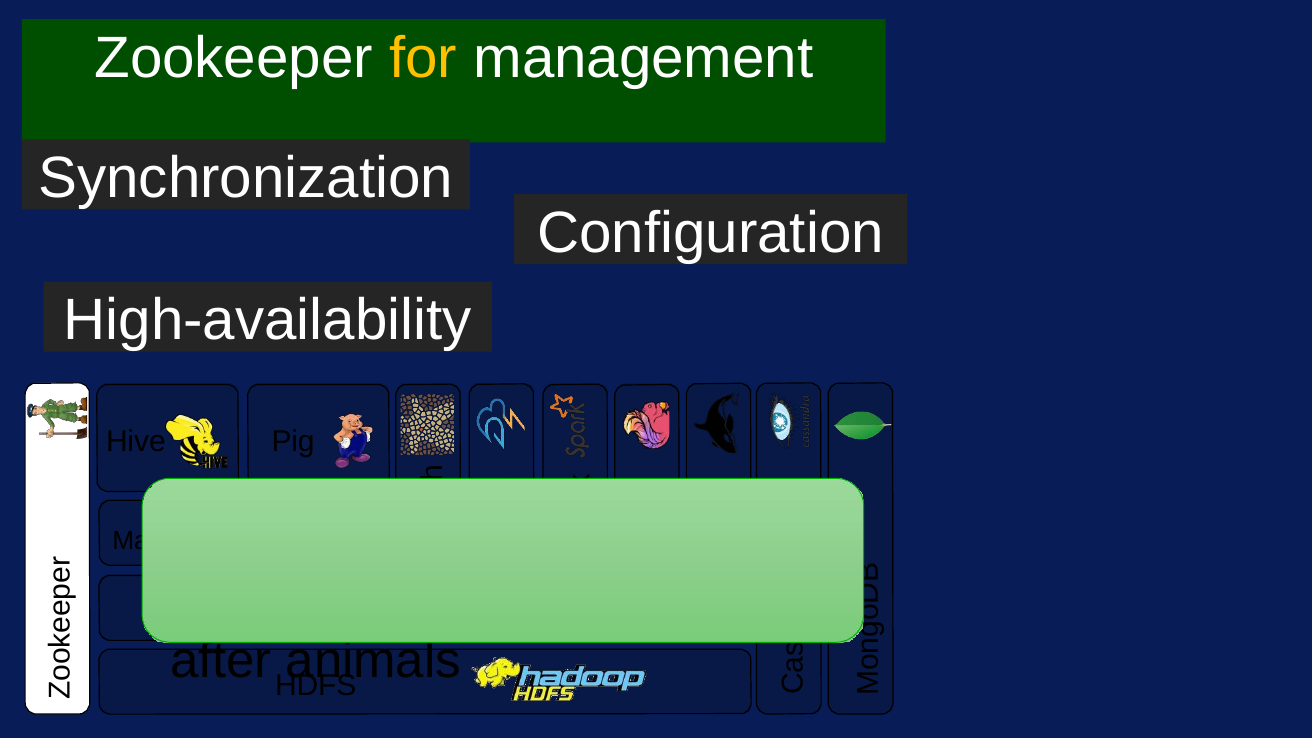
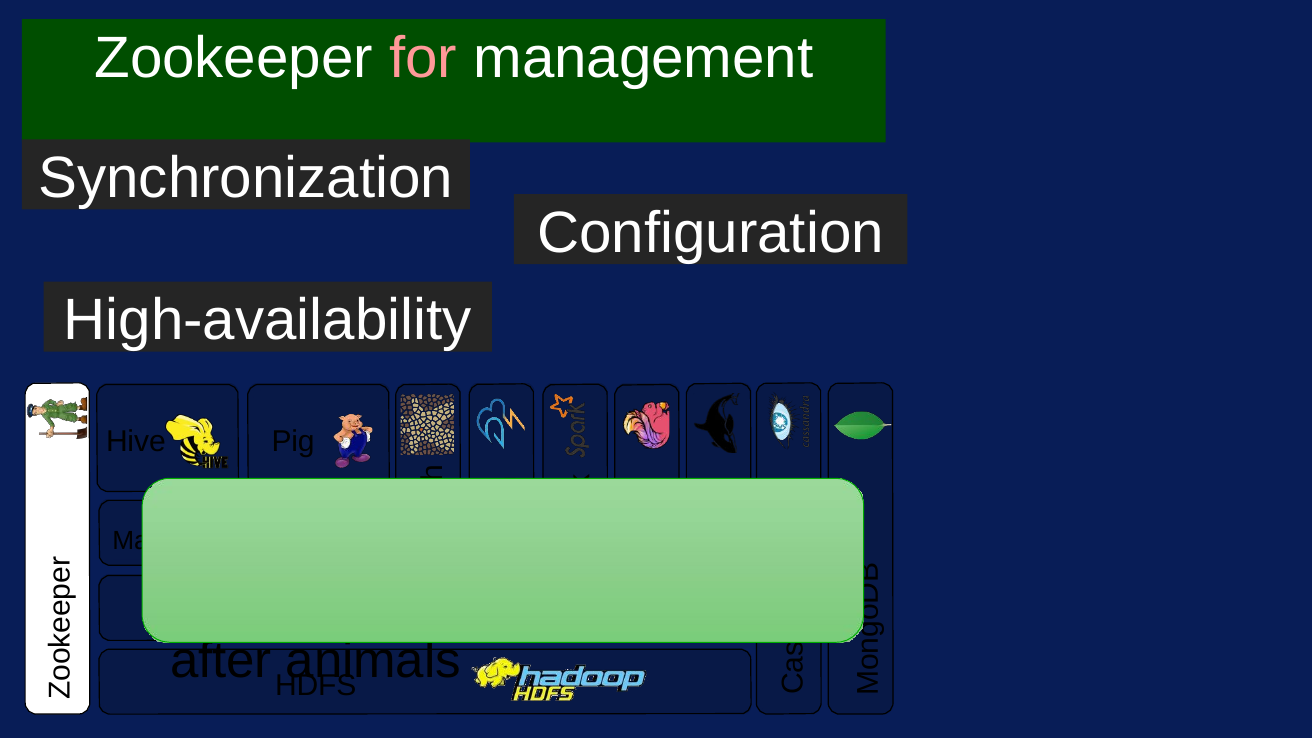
for colour: yellow -> pink
